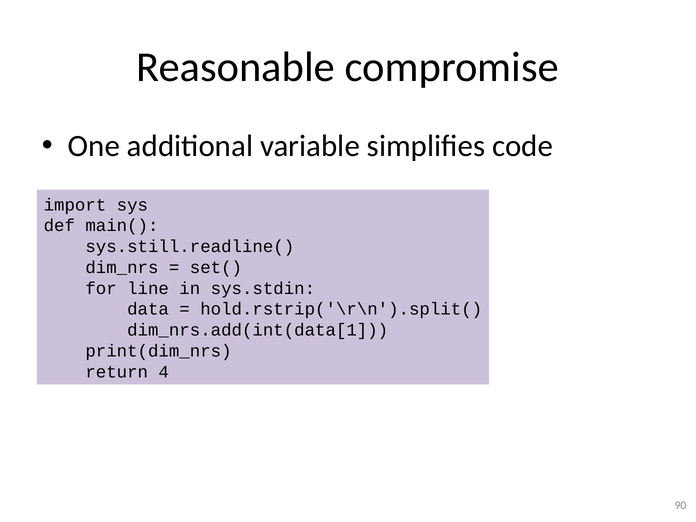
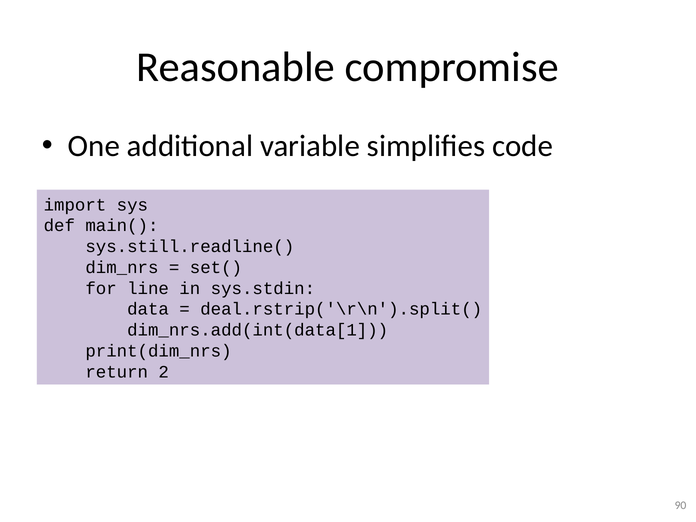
hold.rstrip('\r\n').split(: hold.rstrip('\r\n').split( -> deal.rstrip('\r\n').split(
4: 4 -> 2
